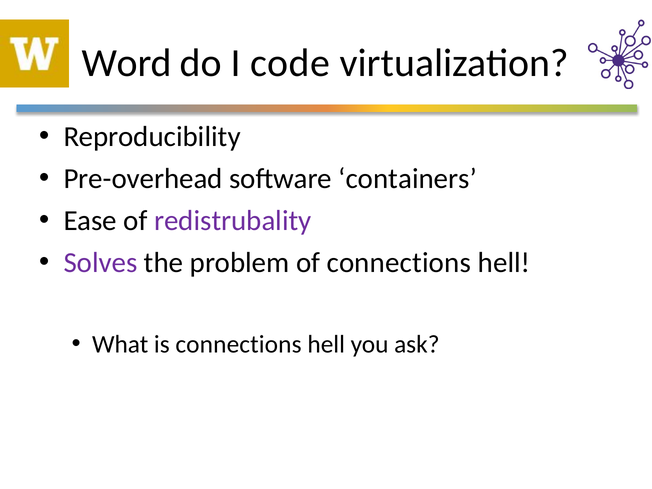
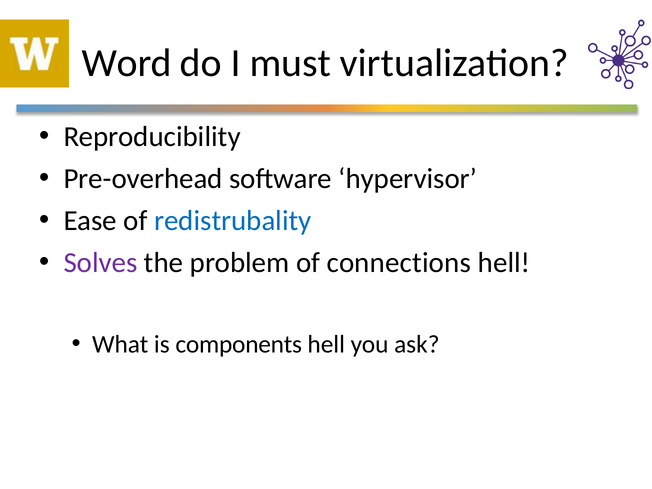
code: code -> must
containers: containers -> hypervisor
redistrubality colour: purple -> blue
is connections: connections -> components
